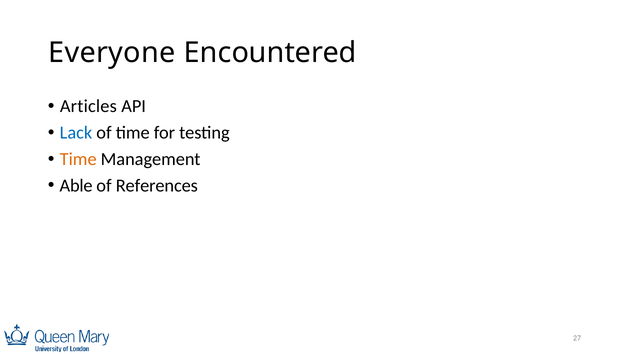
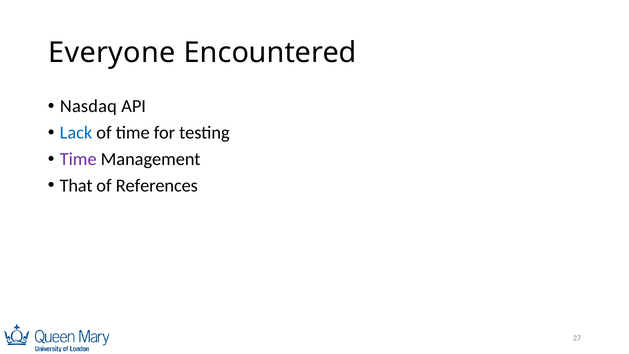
Articles: Articles -> Nasdaq
Time at (78, 159) colour: orange -> purple
Able: Able -> That
